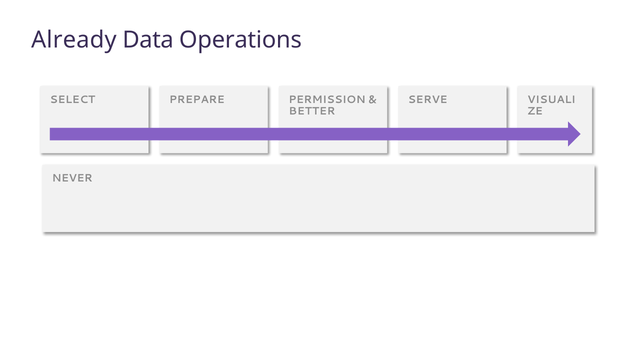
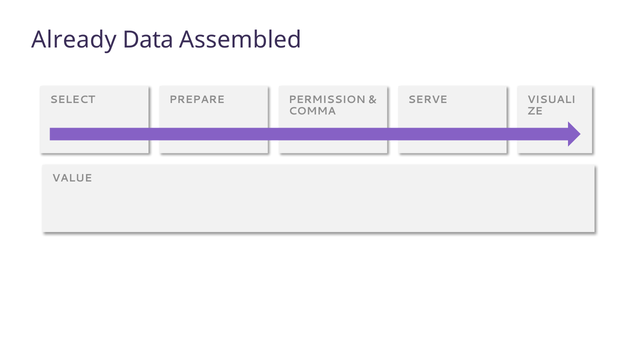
Operations: Operations -> Assembled
BETTER: BETTER -> COMMA
NEVER: NEVER -> VALUE
